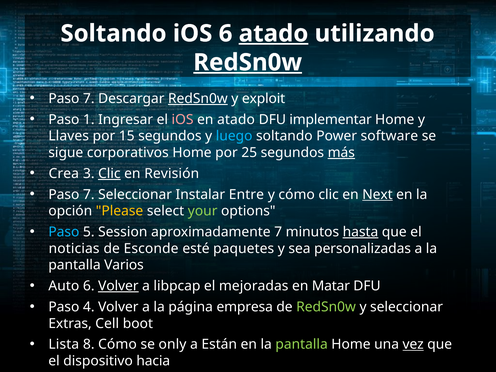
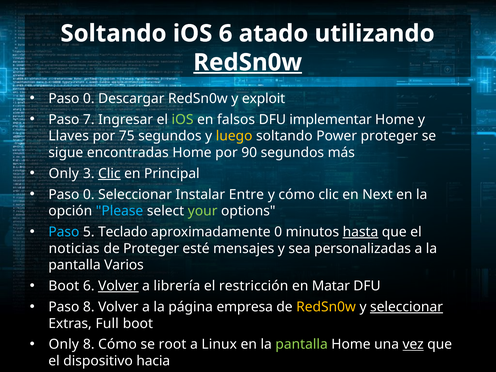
atado at (274, 34) underline: present -> none
7 at (89, 99): 7 -> 0
RedSn0w at (198, 99) underline: present -> none
1: 1 -> 7
iOS at (183, 119) colour: pink -> light green
en atado: atado -> falsos
15: 15 -> 75
luego colour: light blue -> yellow
Power software: software -> proteger
corporativos: corporativos -> encontradas
25: 25 -> 90
más underline: present -> none
Crea at (64, 174): Crea -> Only
Revisión: Revisión -> Principal
7 at (89, 194): 7 -> 0
Next underline: present -> none
Please colour: yellow -> light blue
Session: Session -> Teclado
aproximadamente 7: 7 -> 0
de Esconde: Esconde -> Proteger
paquetes: paquetes -> mensajes
Auto at (64, 286): Auto -> Boot
libpcap: libpcap -> librería
mejoradas: mejoradas -> restricción
Paso 4: 4 -> 8
RedSn0w at (326, 307) colour: light green -> yellow
seleccionar at (407, 307) underline: none -> present
Cell: Cell -> Full
Lista at (64, 344): Lista -> Only
only: only -> root
Están: Están -> Linux
